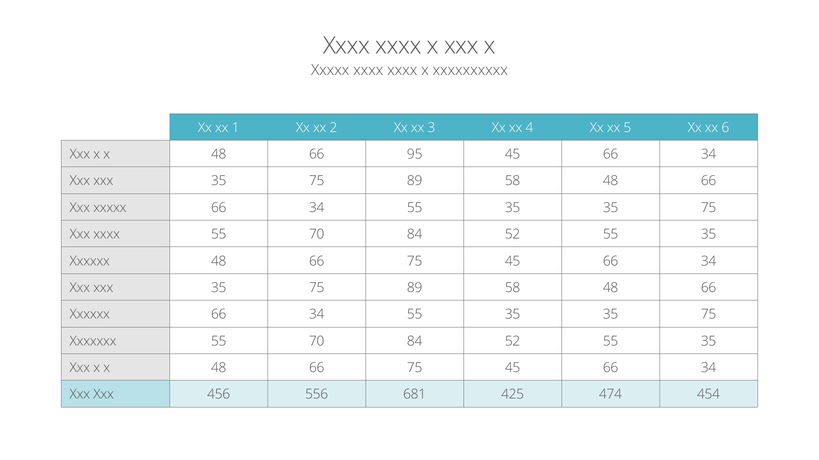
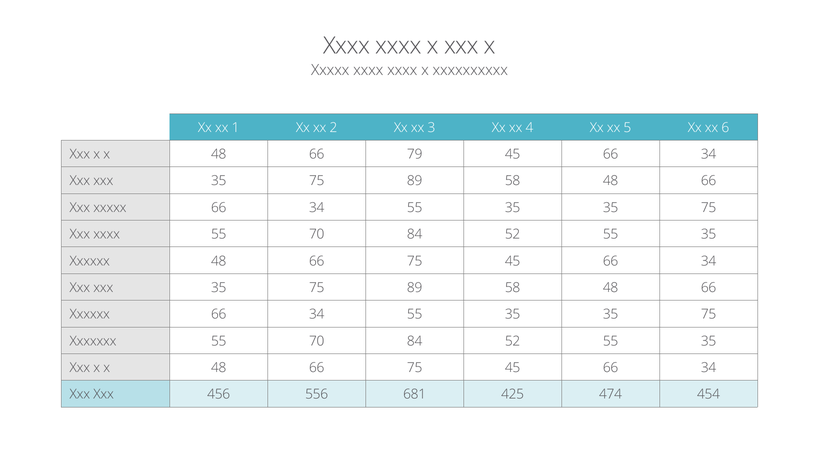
95: 95 -> 79
